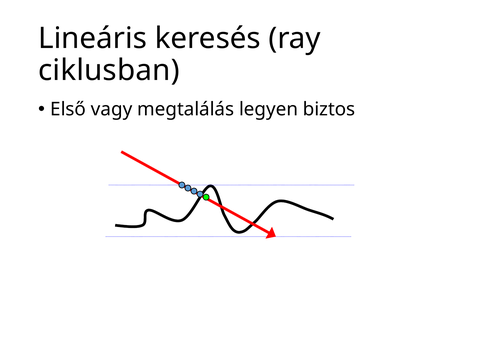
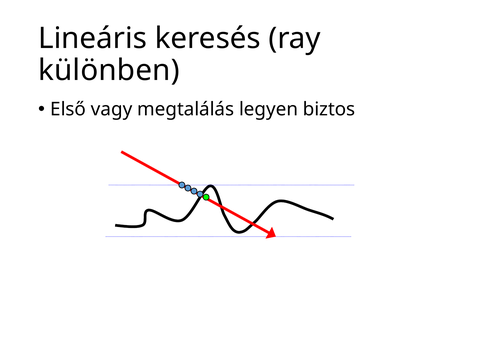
ciklusban: ciklusban -> különben
